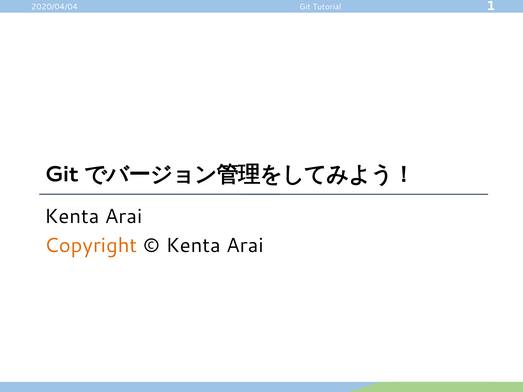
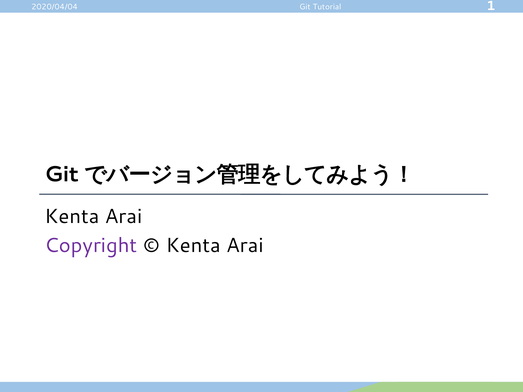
Copyright colour: orange -> purple
